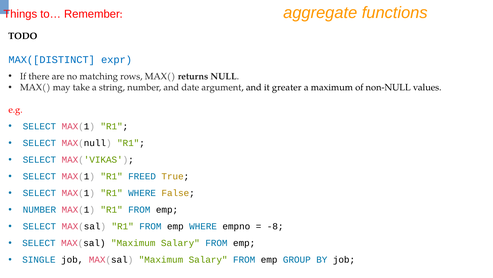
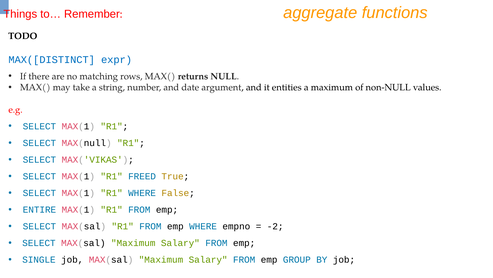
greater: greater -> entities
NUMBER at (39, 209): NUMBER -> ENTIRE
-8: -8 -> -2
